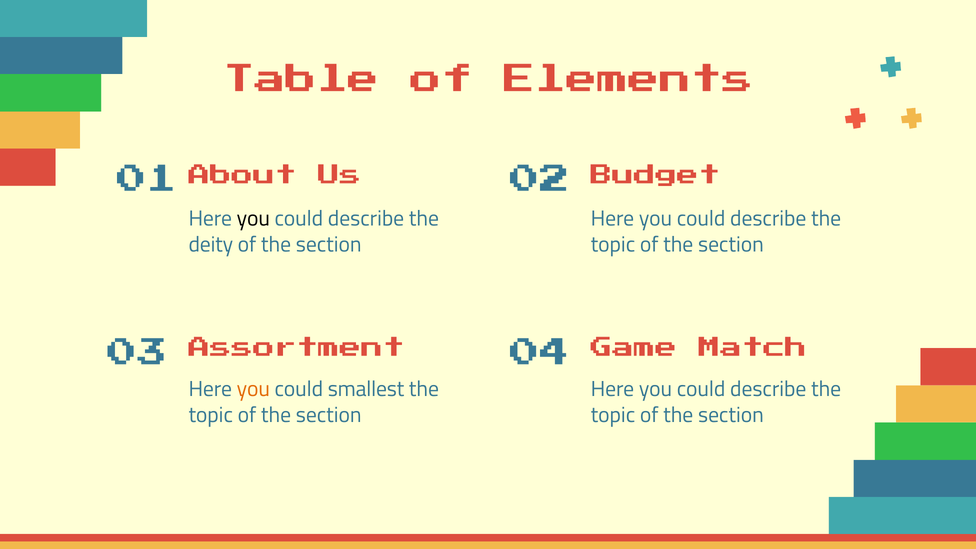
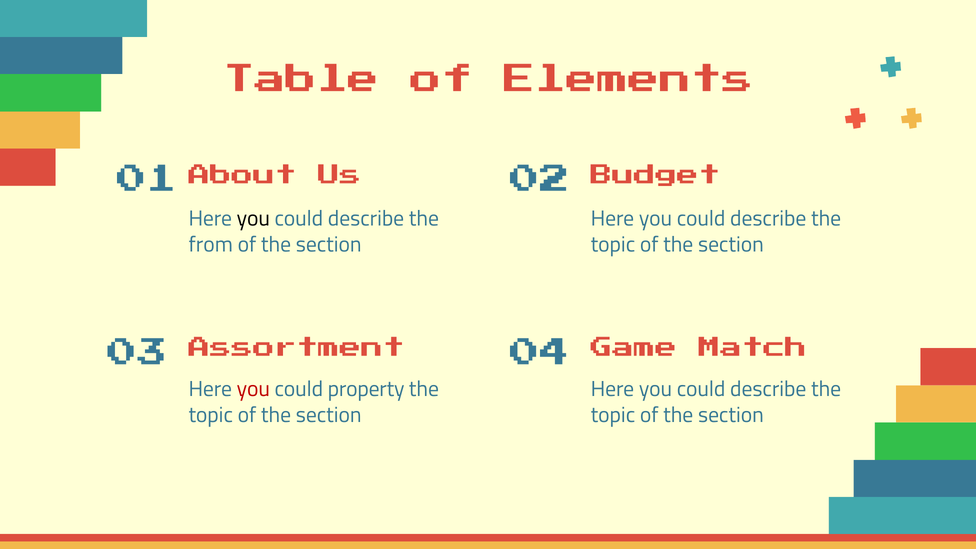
deity: deity -> from
you at (253, 389) colour: orange -> red
smallest: smallest -> property
